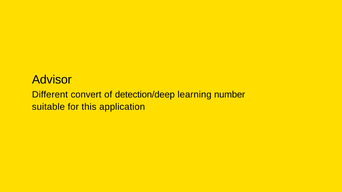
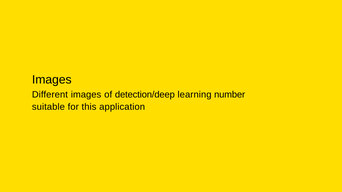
Advisor at (52, 80): Advisor -> Images
Different convert: convert -> images
